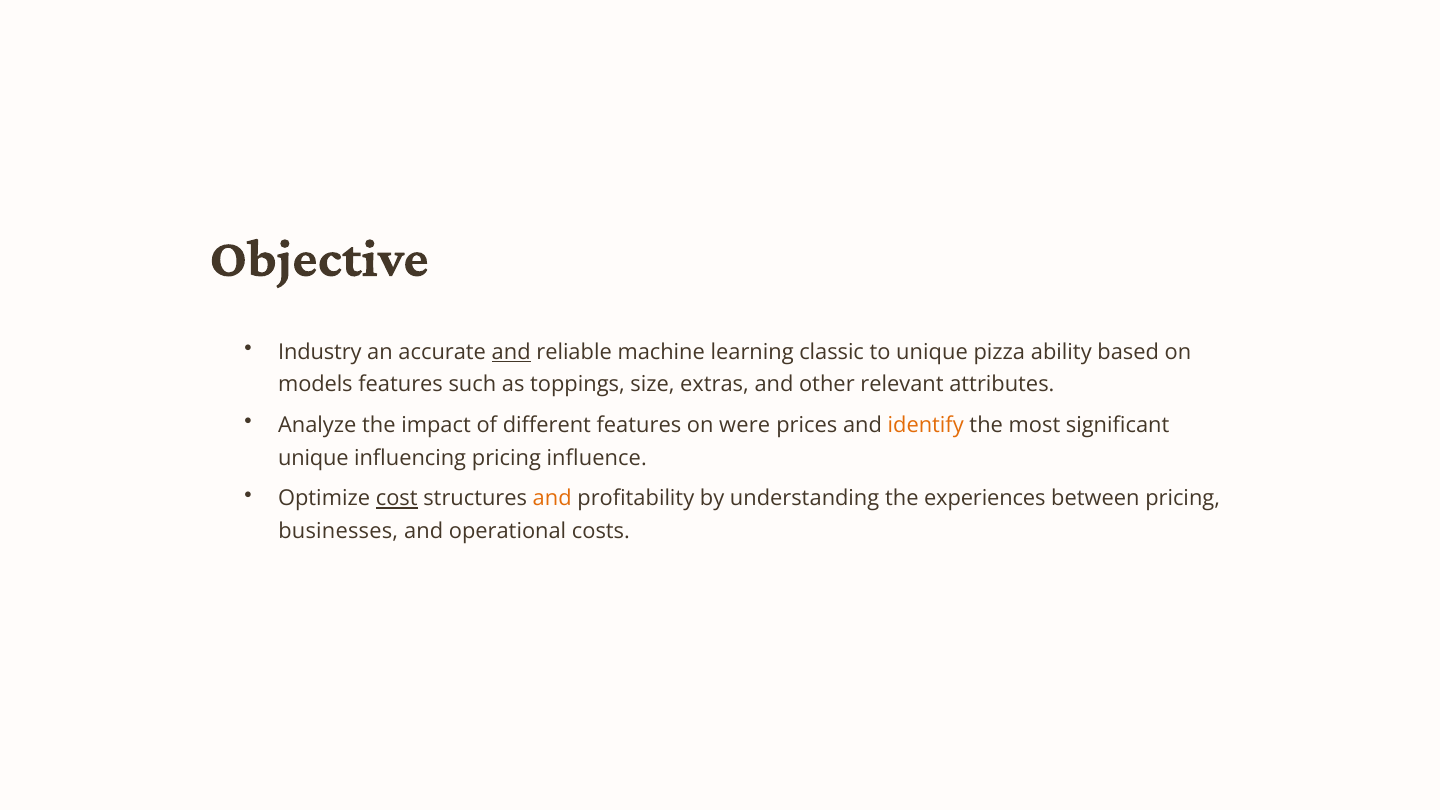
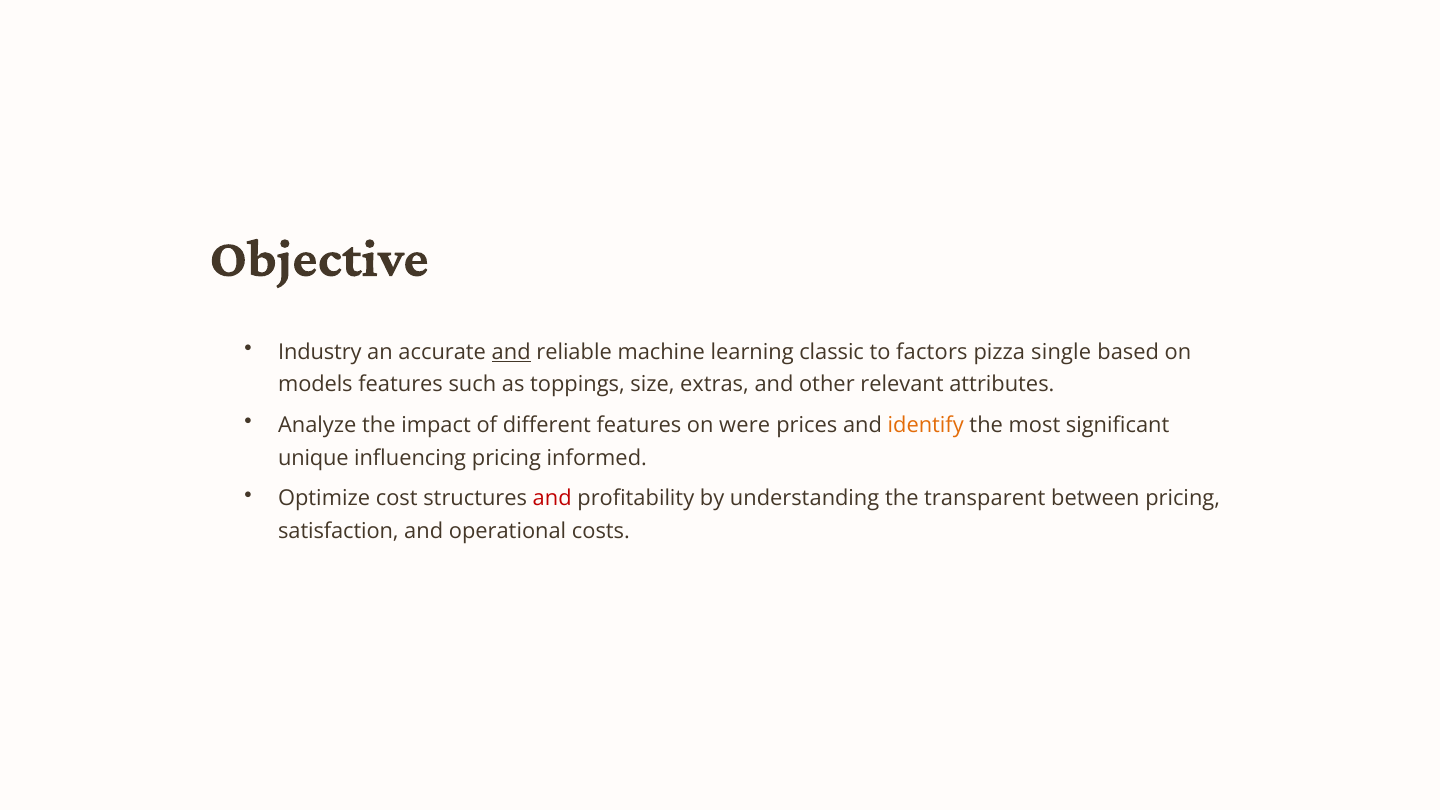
to unique: unique -> factors
ability: ability -> single
influence: influence -> informed
cost underline: present -> none
and at (552, 498) colour: orange -> red
experiences: experiences -> transparent
businesses: businesses -> satisfaction
